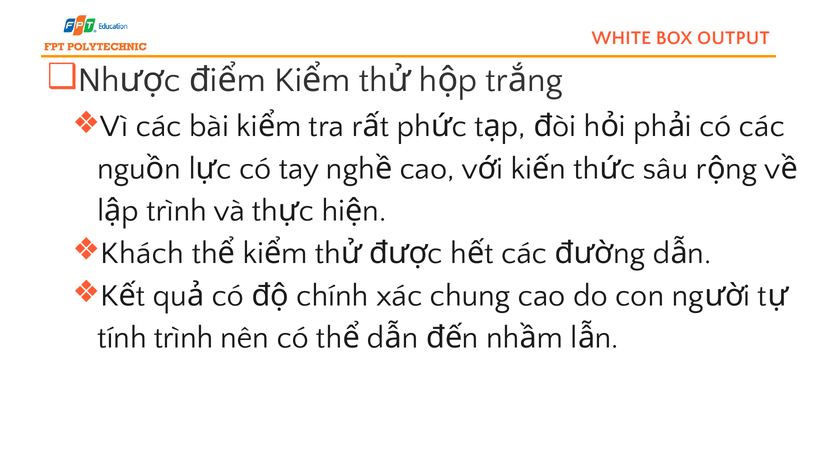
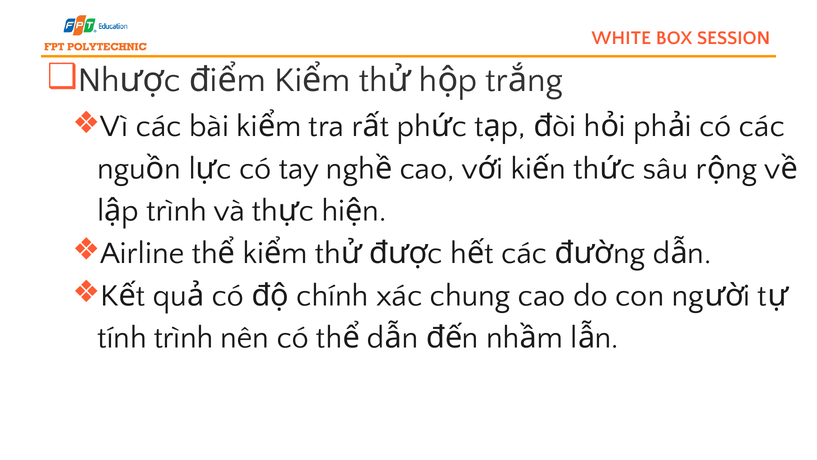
OUTPUT: OUTPUT -> SESSION
Khách: Khách -> Airline
